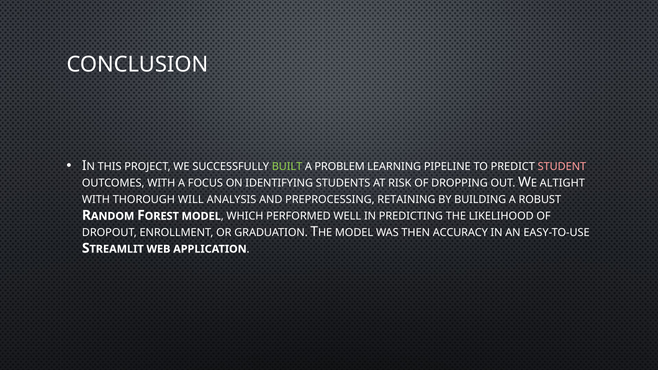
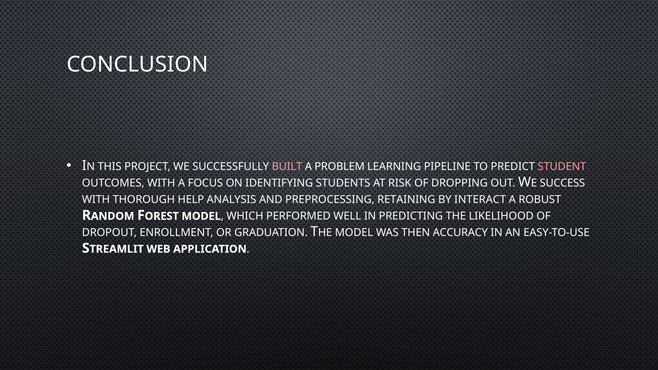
BUILT colour: light green -> pink
ALTIGHT: ALTIGHT -> SUCCESS
WILL: WILL -> HELP
BUILDING: BUILDING -> INTERACT
